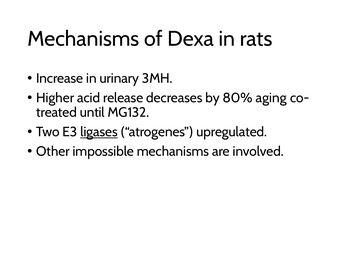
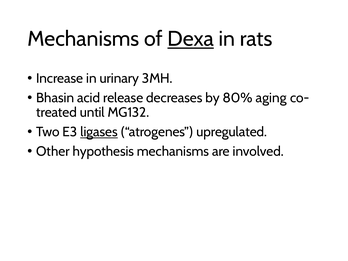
Dexa underline: none -> present
Higher: Higher -> Bhasin
impossible: impossible -> hypothesis
